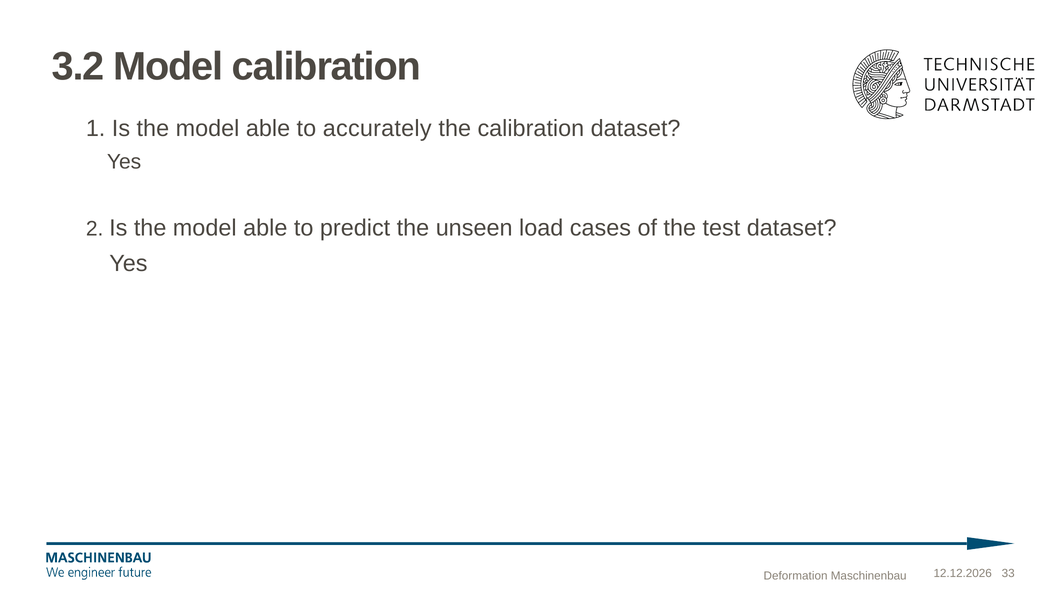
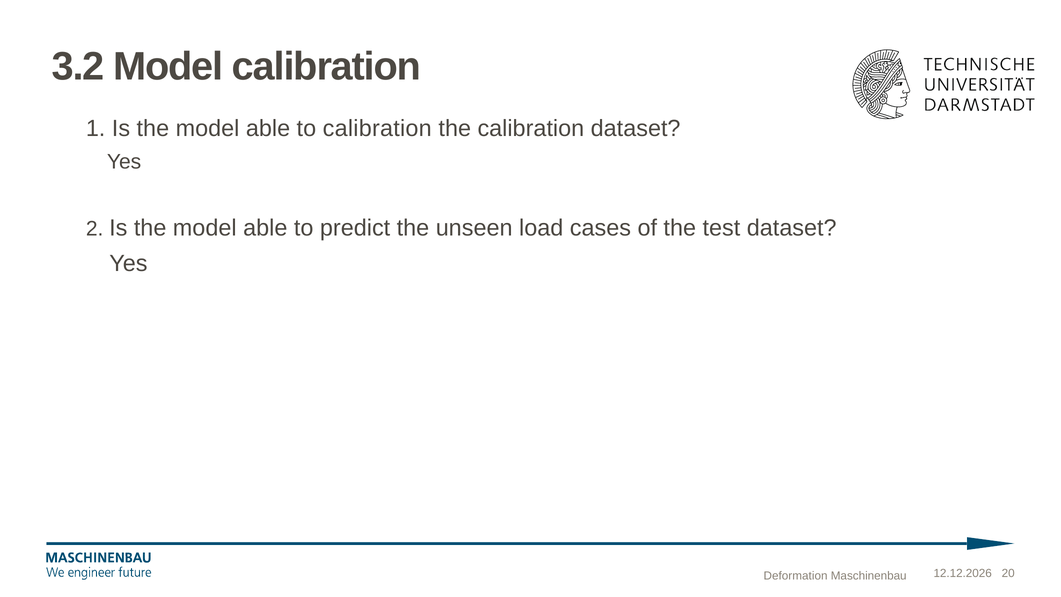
to accurately: accurately -> calibration
33: 33 -> 20
